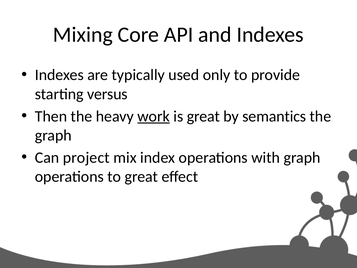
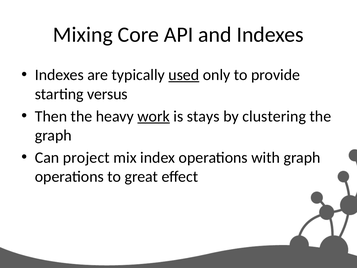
used underline: none -> present
is great: great -> stays
semantics: semantics -> clustering
